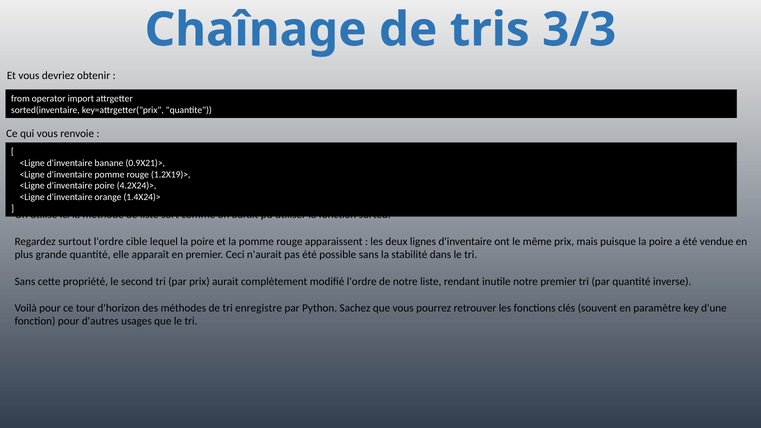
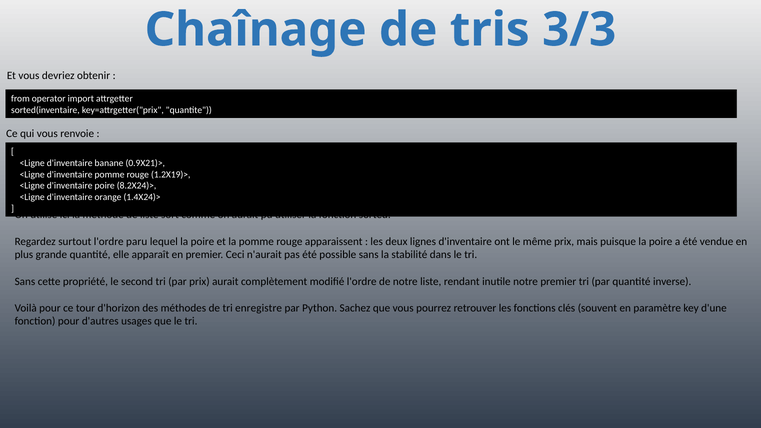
4.2X24)>: 4.2X24)> -> 8.2X24)>
cible: cible -> paru
